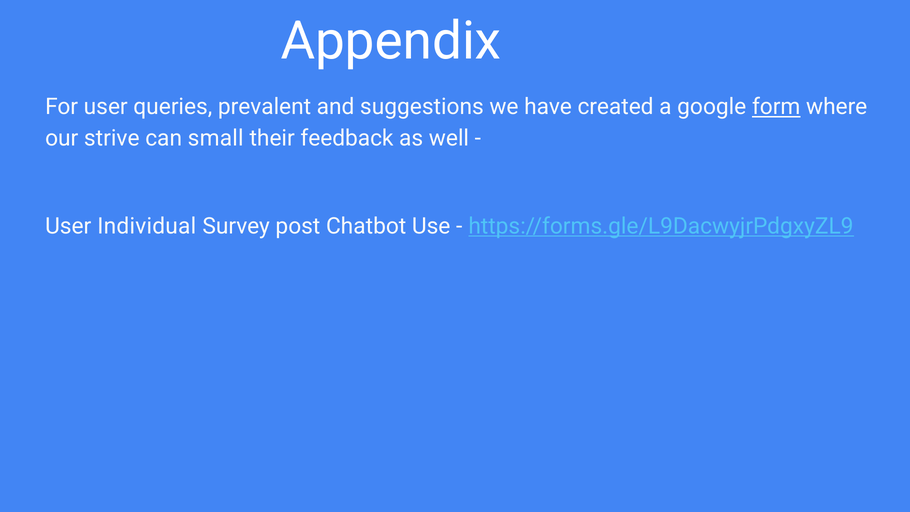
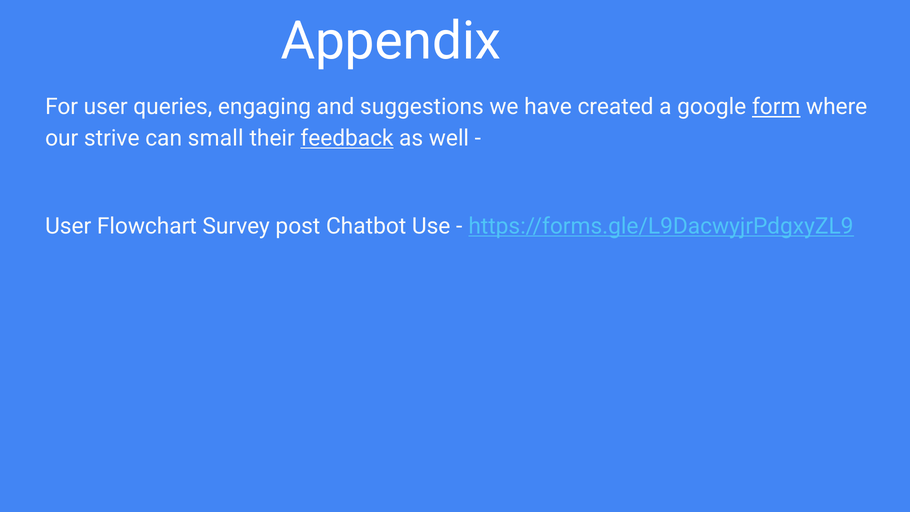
prevalent: prevalent -> engaging
feedback underline: none -> present
Individual: Individual -> Flowchart
